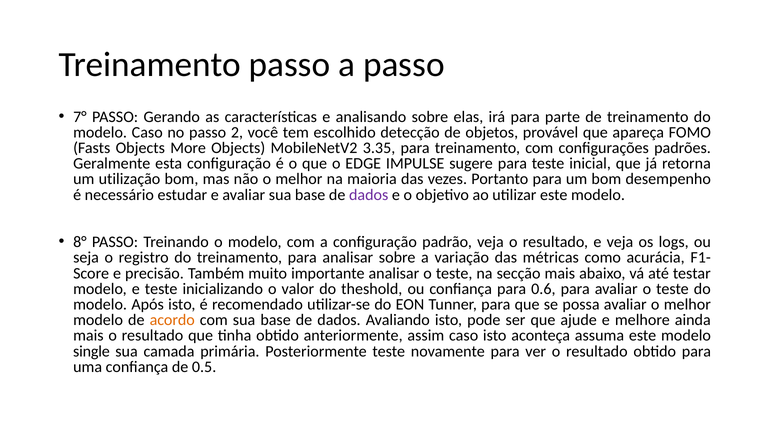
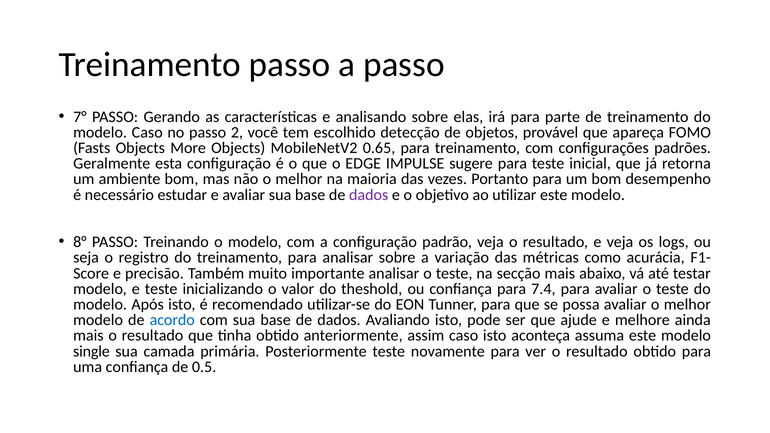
3.35: 3.35 -> 0.65
utilização: utilização -> ambiente
0.6: 0.6 -> 7.4
acordo colour: orange -> blue
